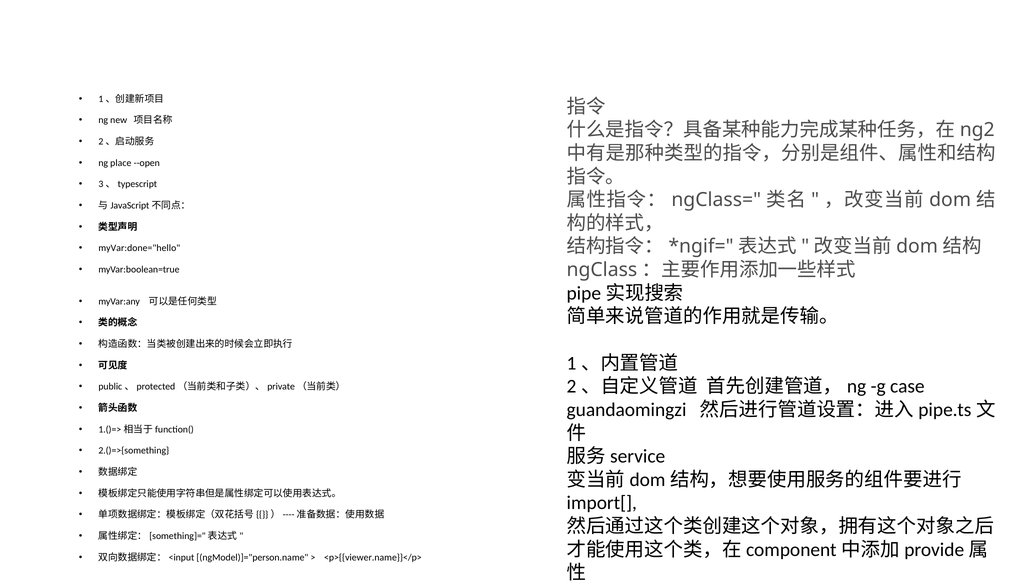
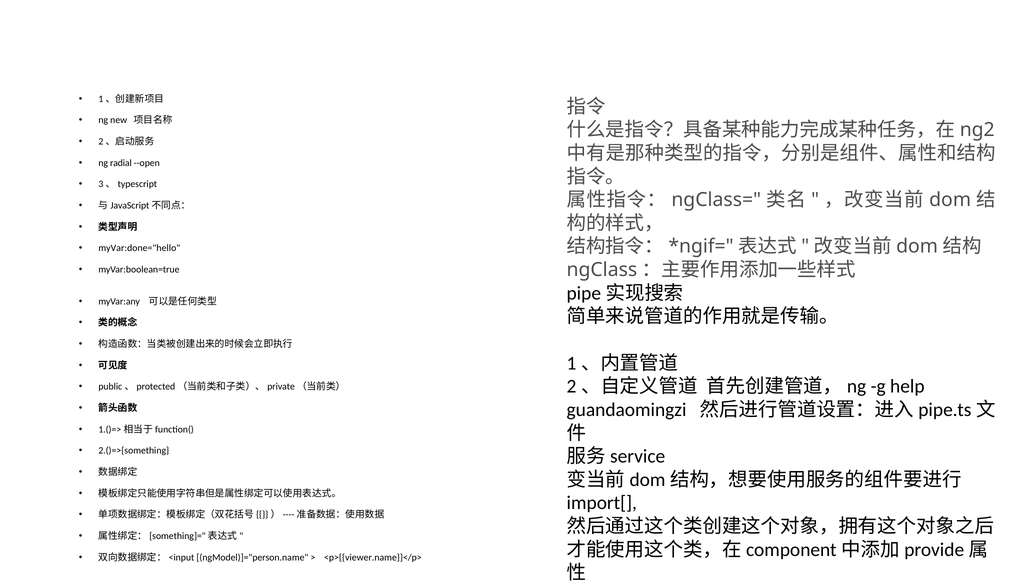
place: place -> radial
case: case -> help
